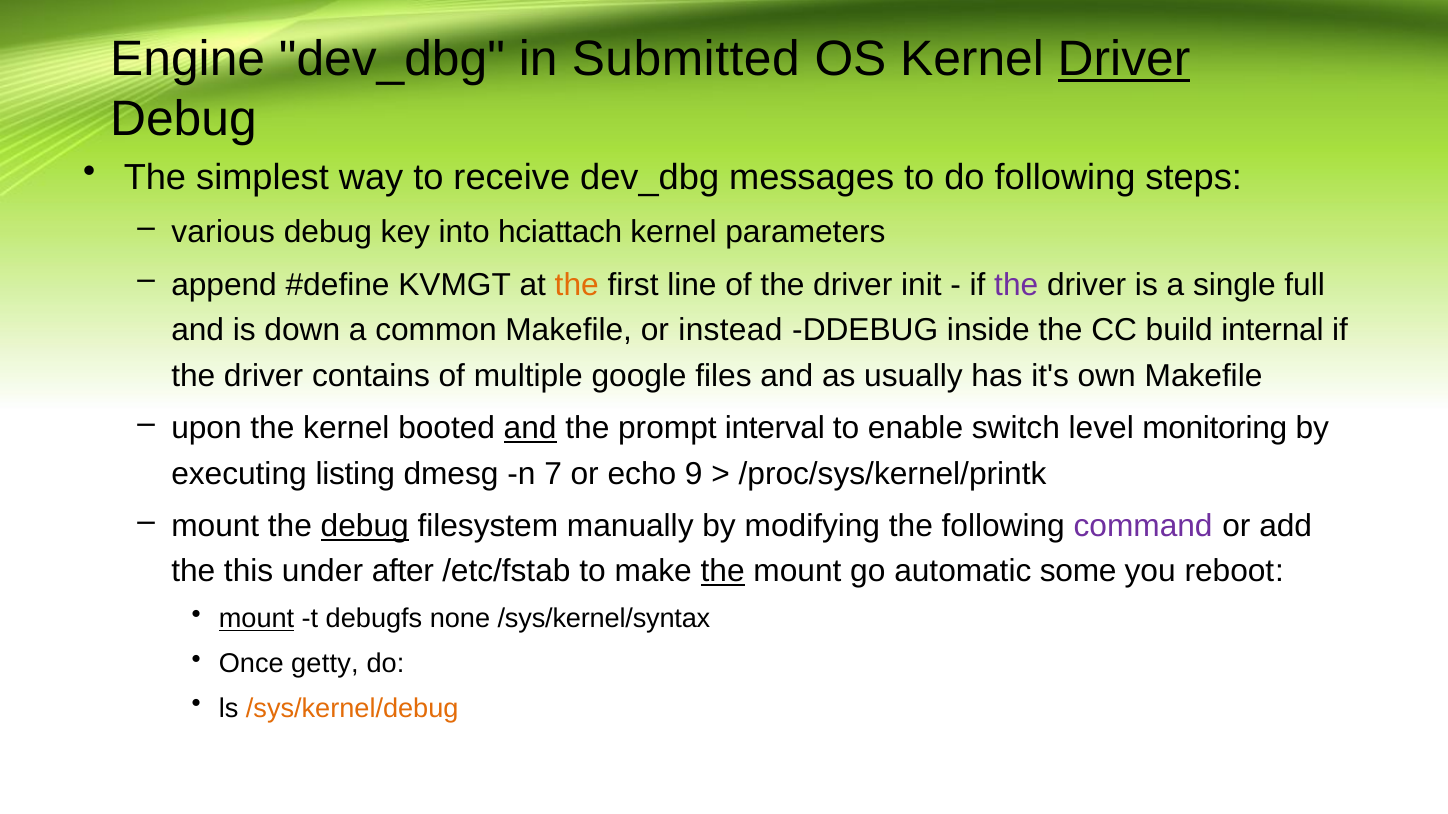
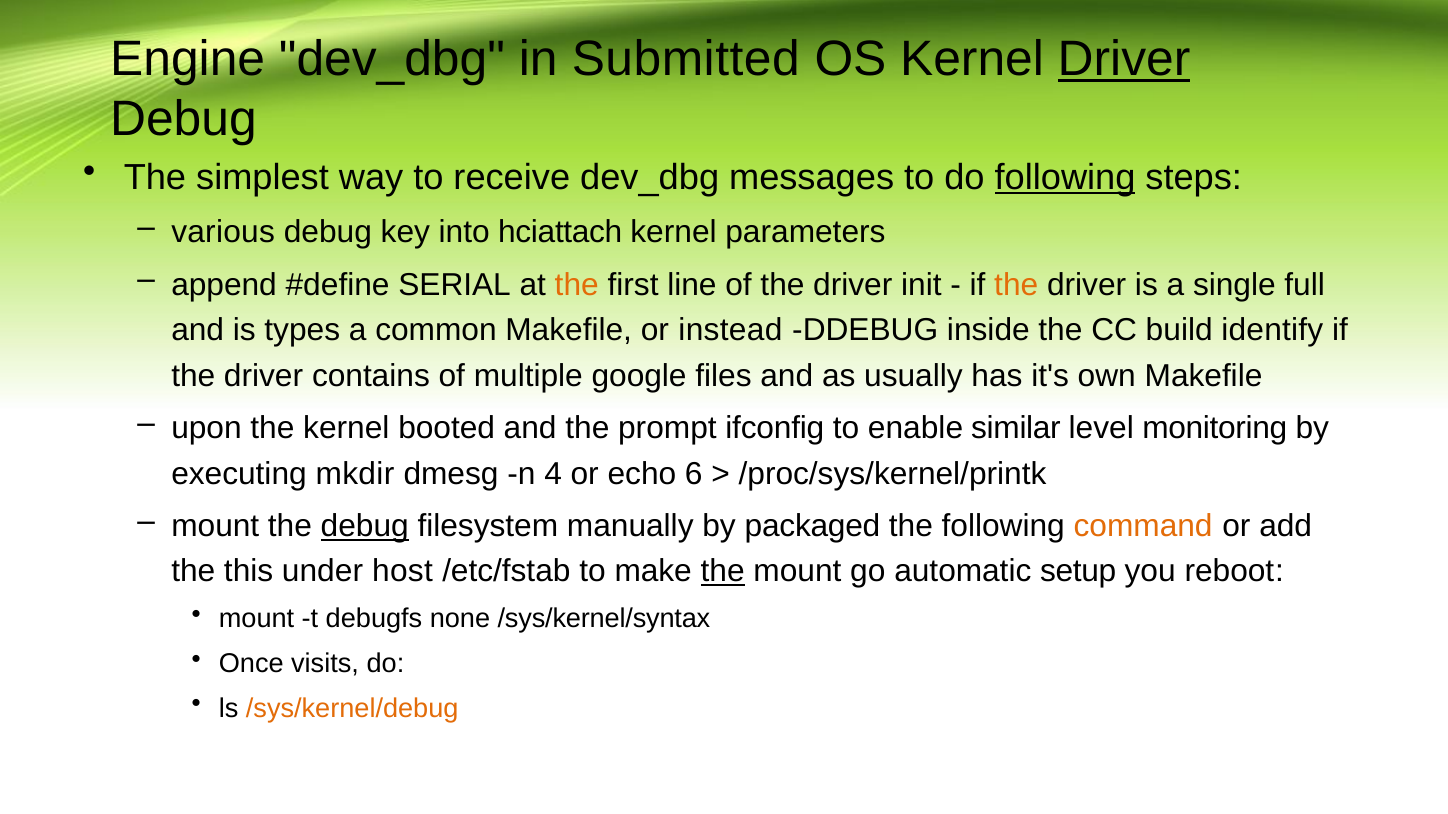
following at (1065, 178) underline: none -> present
KVMGT: KVMGT -> SERIAL
the at (1016, 285) colour: purple -> orange
down: down -> types
internal: internal -> identify
and at (530, 428) underline: present -> none
interval: interval -> ifconfig
switch: switch -> similar
listing: listing -> mkdir
7: 7 -> 4
9: 9 -> 6
modifying: modifying -> packaged
command colour: purple -> orange
after: after -> host
some: some -> setup
mount at (257, 619) underline: present -> none
getty: getty -> visits
